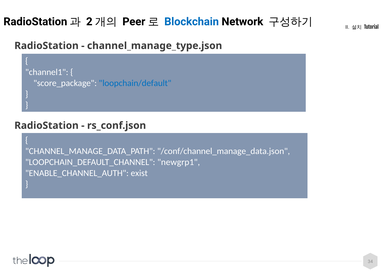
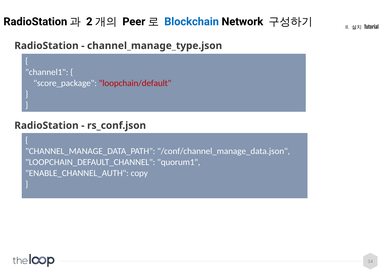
loopchain/default colour: blue -> red
newgrp1: newgrp1 -> quorum1
exist: exist -> copy
